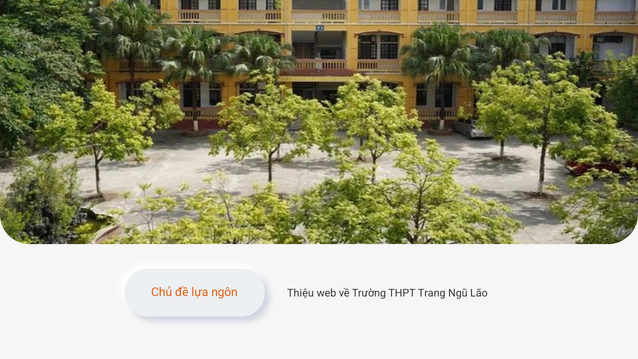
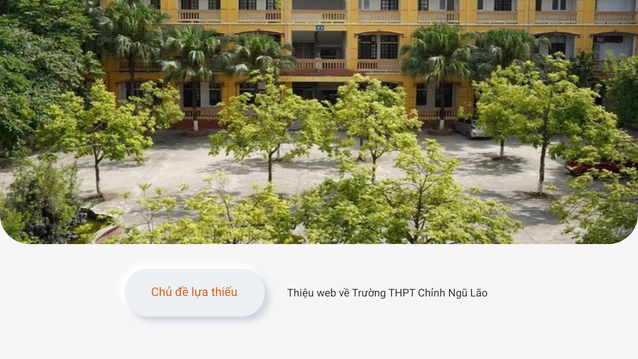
ngôn: ngôn -> thiếu
Trang: Trang -> Chỉnh
